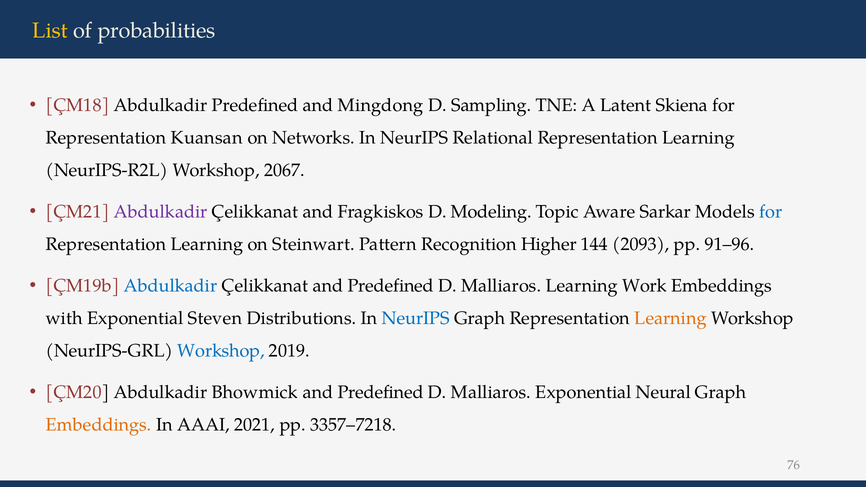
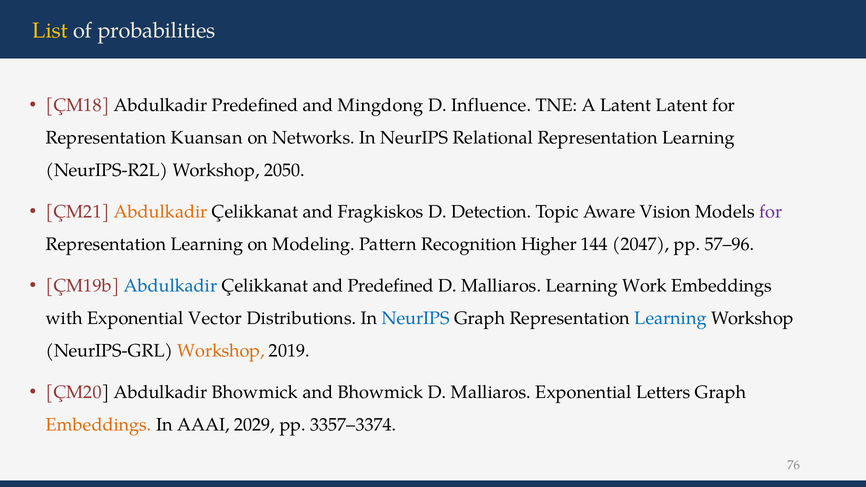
Sampling: Sampling -> Influence
Latent Skiena: Skiena -> Latent
2067: 2067 -> 2050
Abdulkadir at (161, 212) colour: purple -> orange
Modeling: Modeling -> Detection
Sarkar: Sarkar -> Vision
for at (771, 212) colour: blue -> purple
Steinwart: Steinwart -> Modeling
2093: 2093 -> 2047
91–96: 91–96 -> 57–96
Steven: Steven -> Vector
Learning at (671, 318) colour: orange -> blue
Workshop at (221, 351) colour: blue -> orange
Predefined at (381, 392): Predefined -> Bhowmick
Neural: Neural -> Letters
2021: 2021 -> 2029
3357–7218: 3357–7218 -> 3357–3374
